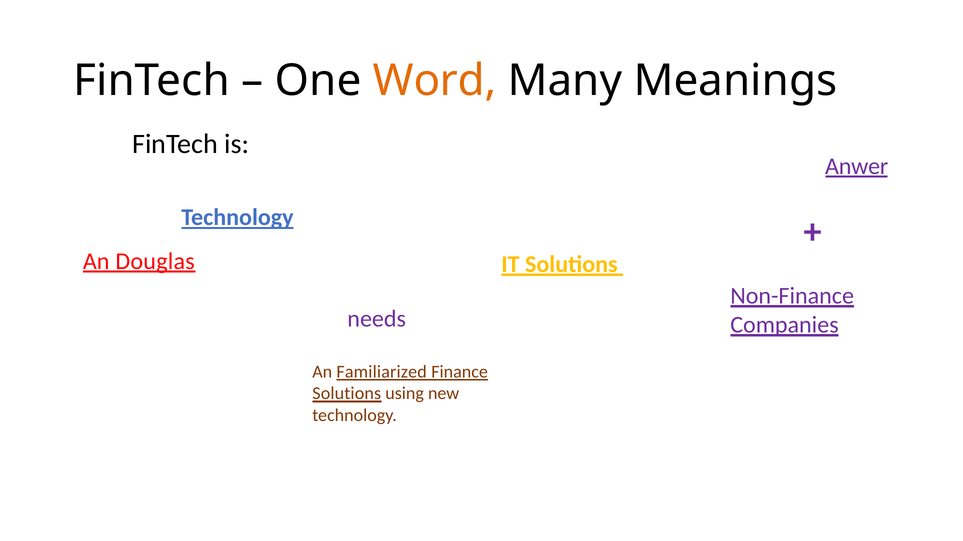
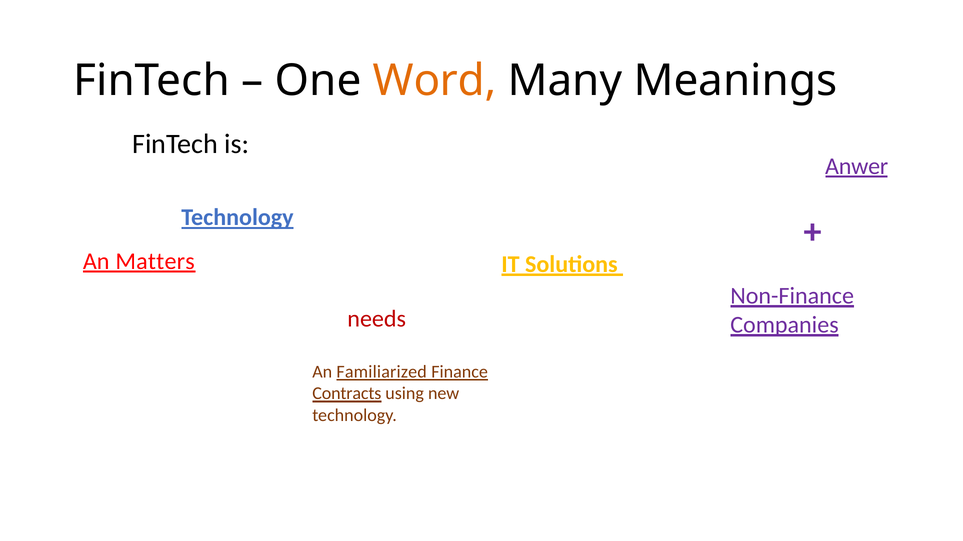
Douglas: Douglas -> Matters
needs colour: purple -> red
Solutions at (347, 394): Solutions -> Contracts
